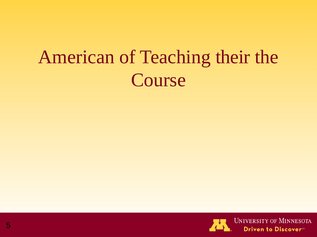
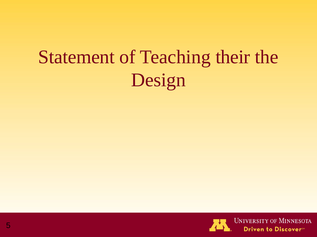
American: American -> Statement
Course: Course -> Design
